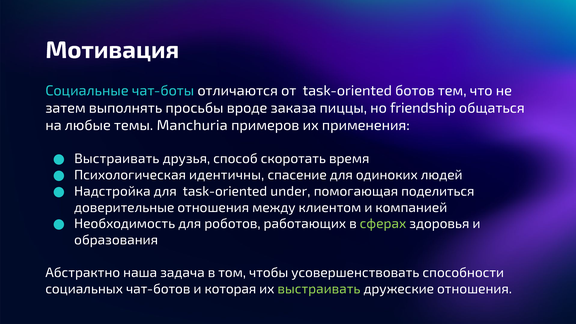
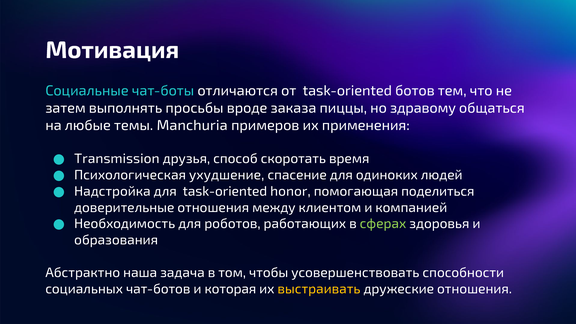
friendship: friendship -> здравому
Выстраивать at (117, 159): Выстраивать -> Transmission
идентичны: идентичны -> ухудшение
under: under -> honor
выстраивать at (319, 289) colour: light green -> yellow
